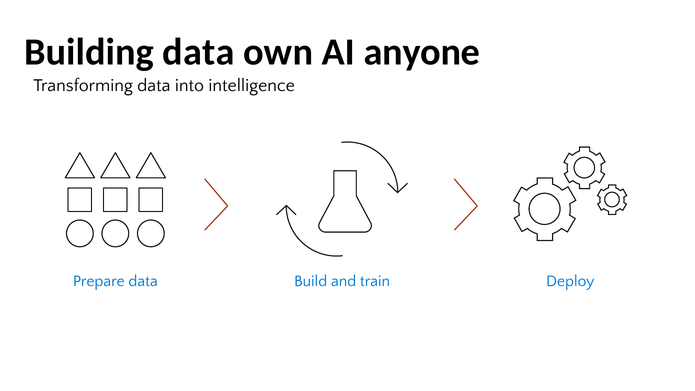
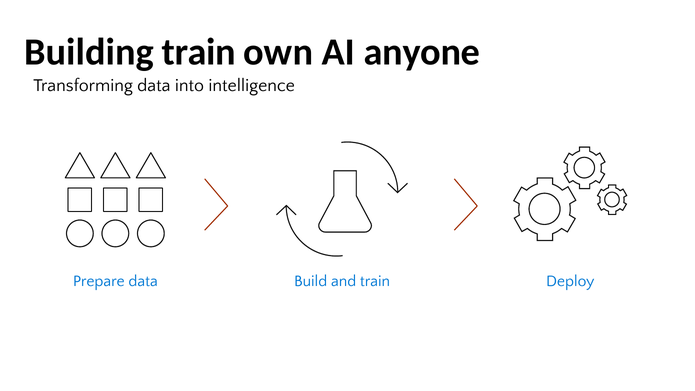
Building data: data -> train
